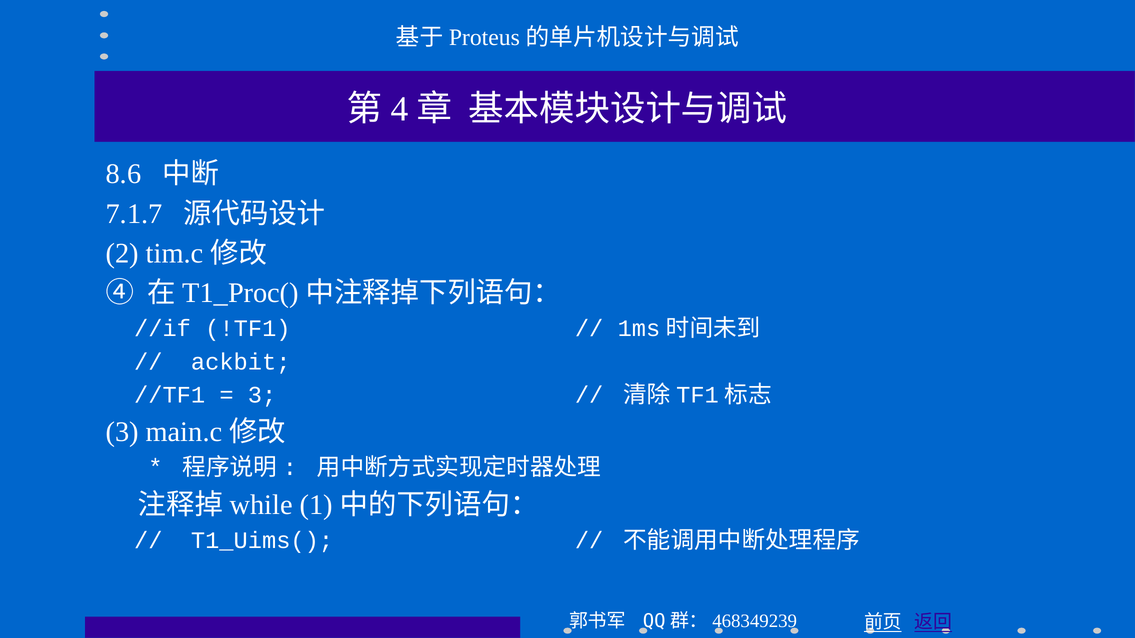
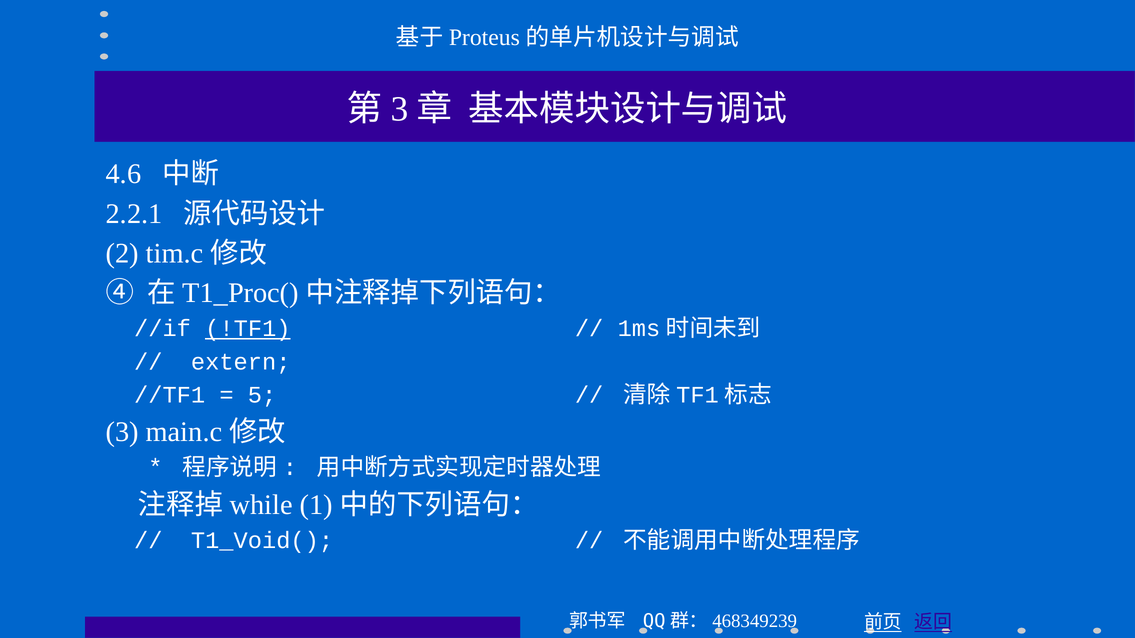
4 at (399, 109): 4 -> 3
8.6: 8.6 -> 4.6
7.1.7: 7.1.7 -> 2.2.1
!TF1 underline: none -> present
ackbit: ackbit -> extern
3 at (262, 395): 3 -> 5
T1_Uims(: T1_Uims( -> T1_Void(
